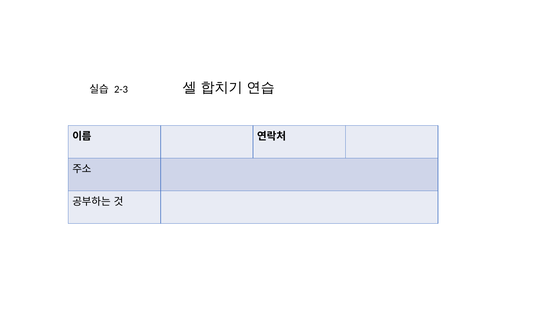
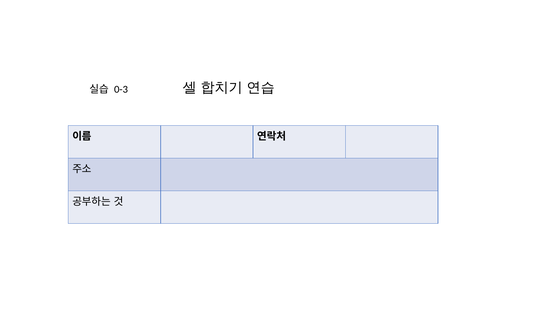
2-3: 2-3 -> 0-3
